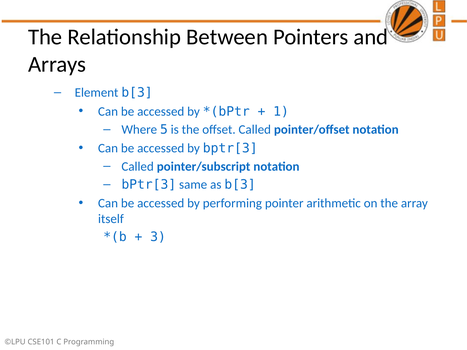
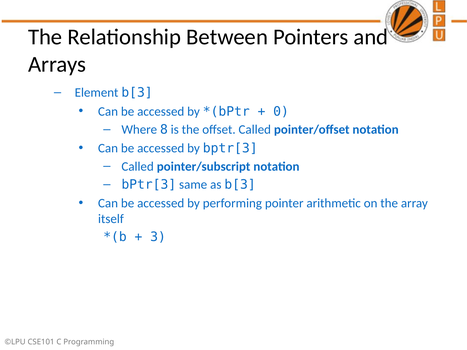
1: 1 -> 0
5: 5 -> 8
